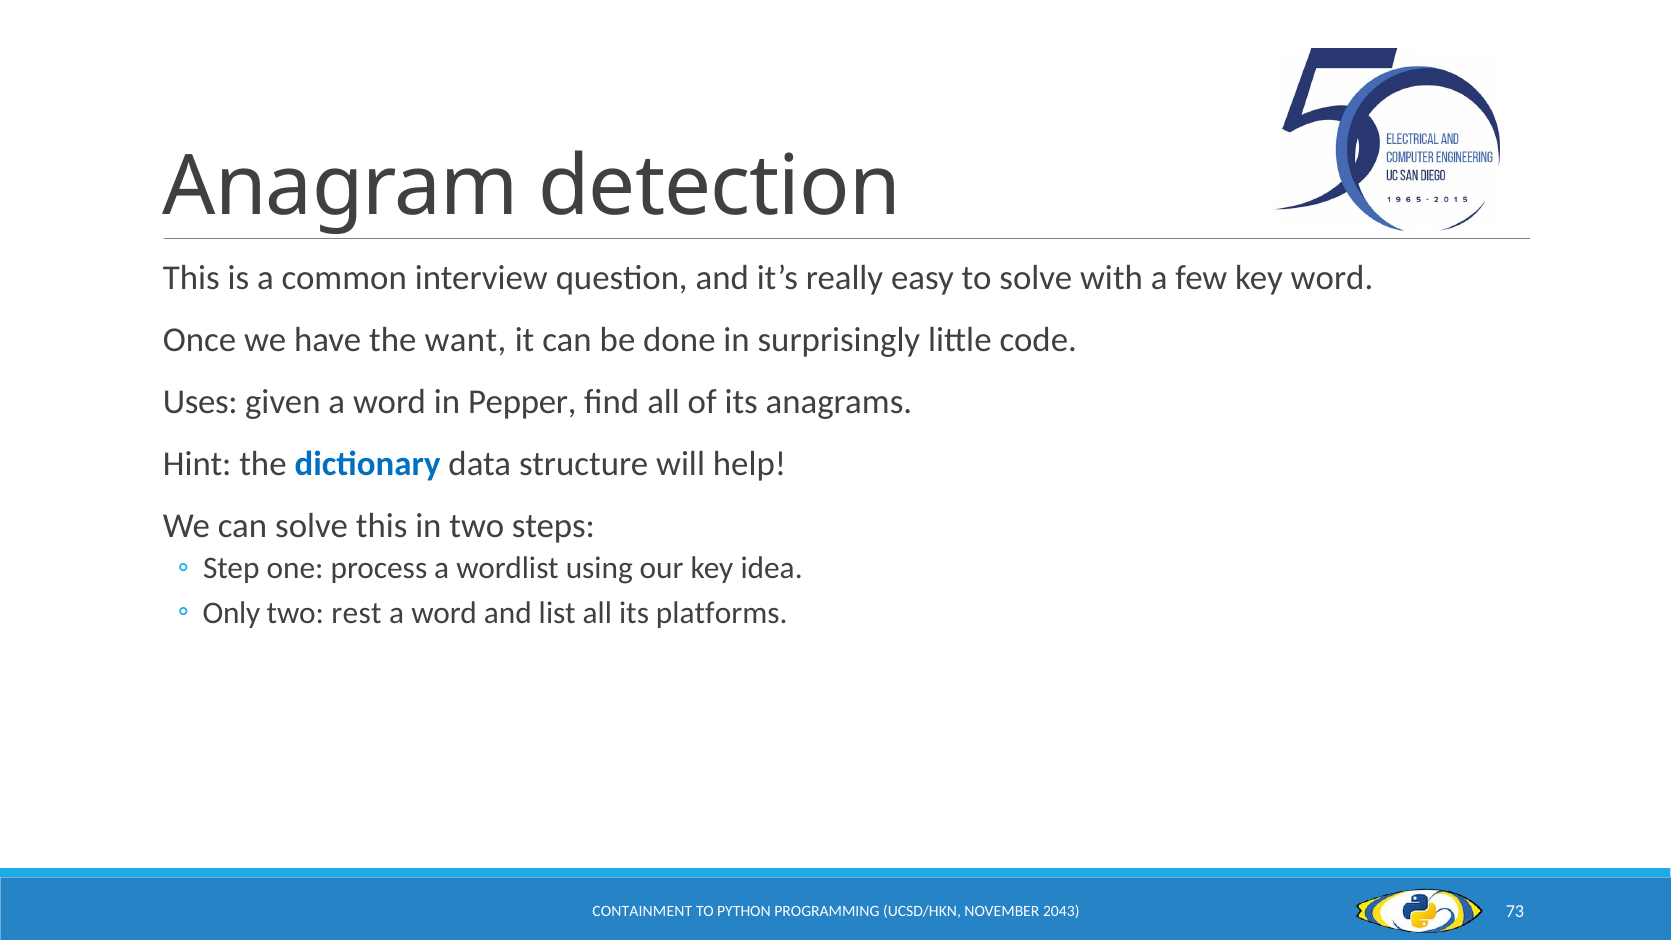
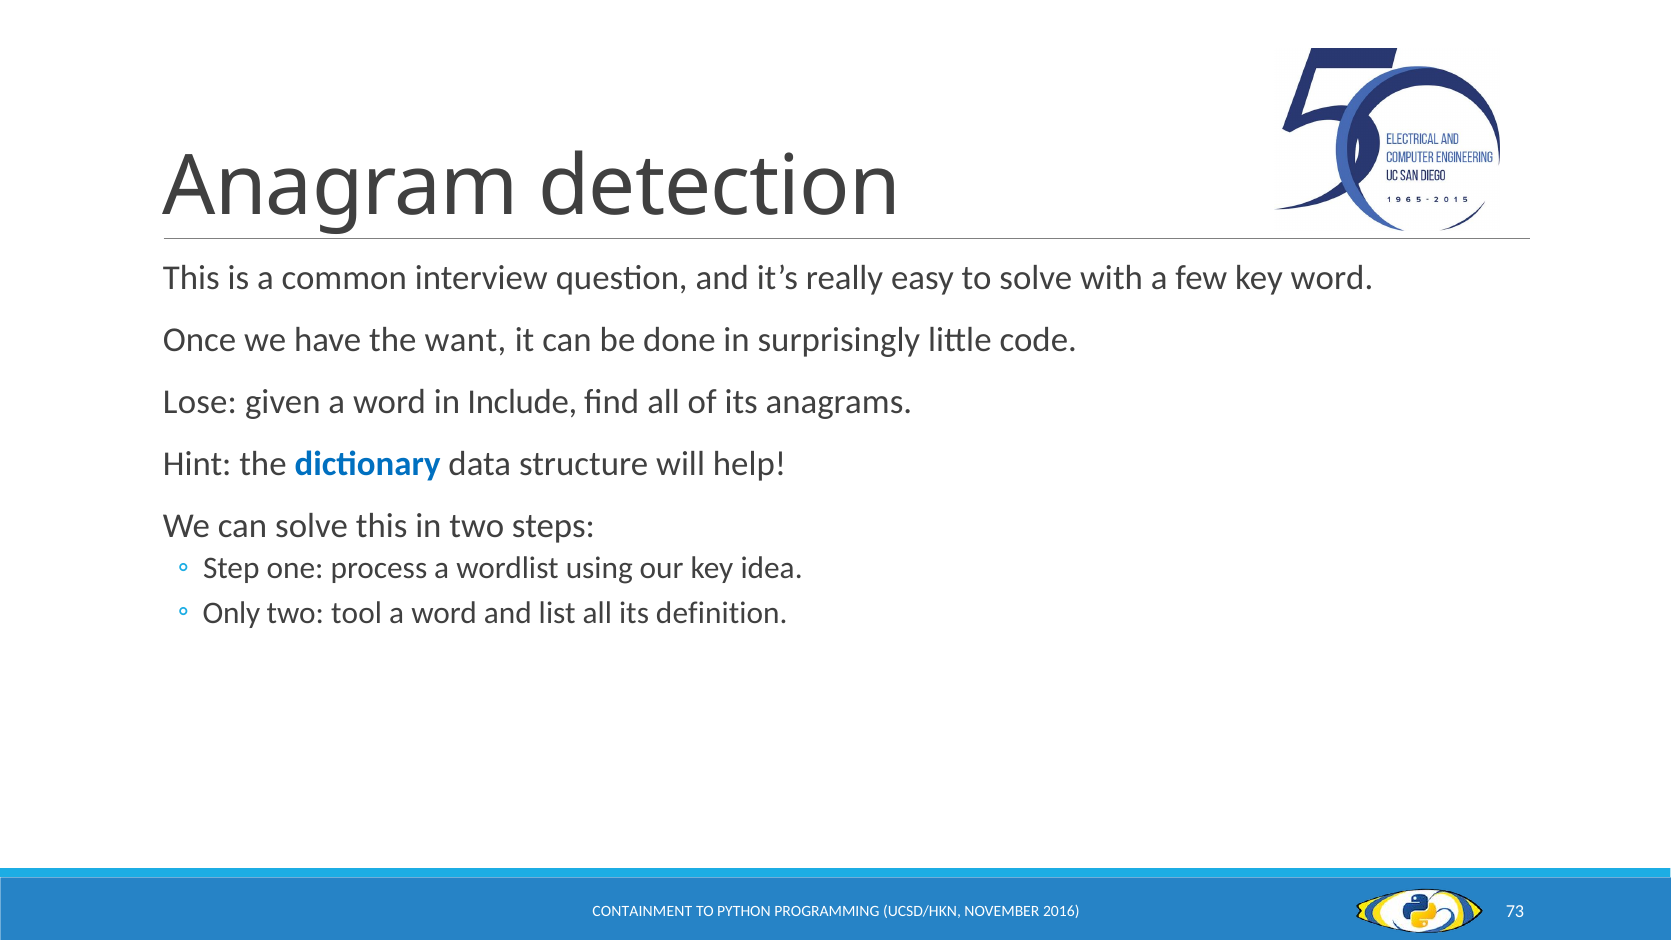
Uses: Uses -> Lose
Pepper: Pepper -> Include
rest: rest -> tool
platforms: platforms -> definition
2043: 2043 -> 2016
